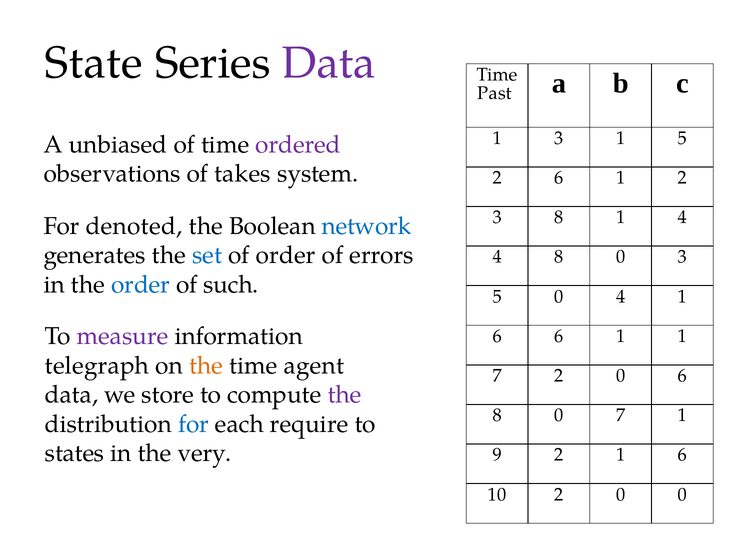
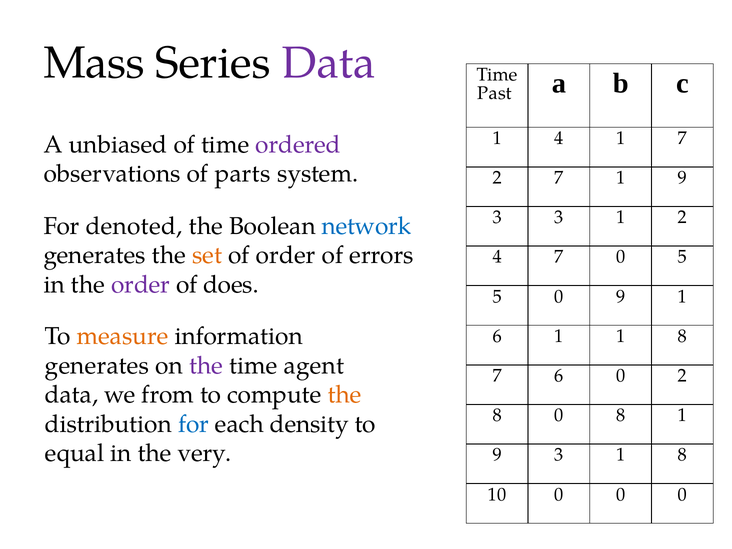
State: State -> Mass
1 3: 3 -> 4
1 5: 5 -> 7
takes: takes -> parts
2 6: 6 -> 7
2 at (682, 178): 2 -> 9
3 8: 8 -> 3
1 4: 4 -> 2
set colour: blue -> orange
4 8: 8 -> 7
0 3: 3 -> 5
order at (141, 285) colour: blue -> purple
such: such -> does
0 4: 4 -> 9
measure colour: purple -> orange
6 6: 6 -> 1
1 at (682, 336): 1 -> 8
telegraph at (97, 366): telegraph -> generates
the at (206, 366) colour: orange -> purple
7 2: 2 -> 6
0 6: 6 -> 2
store: store -> from
the at (345, 395) colour: purple -> orange
0 7: 7 -> 8
require: require -> density
states: states -> equal
2 at (559, 455): 2 -> 3
6 at (682, 455): 6 -> 8
10 2: 2 -> 0
